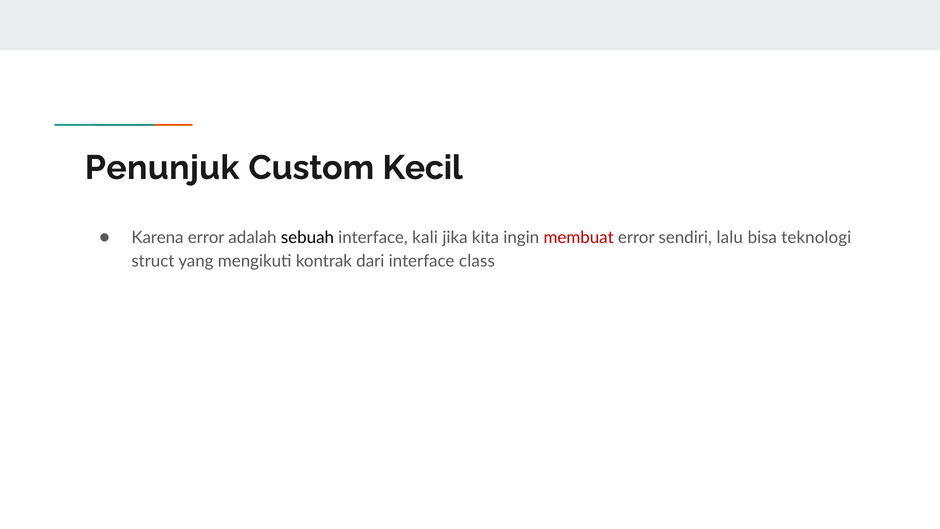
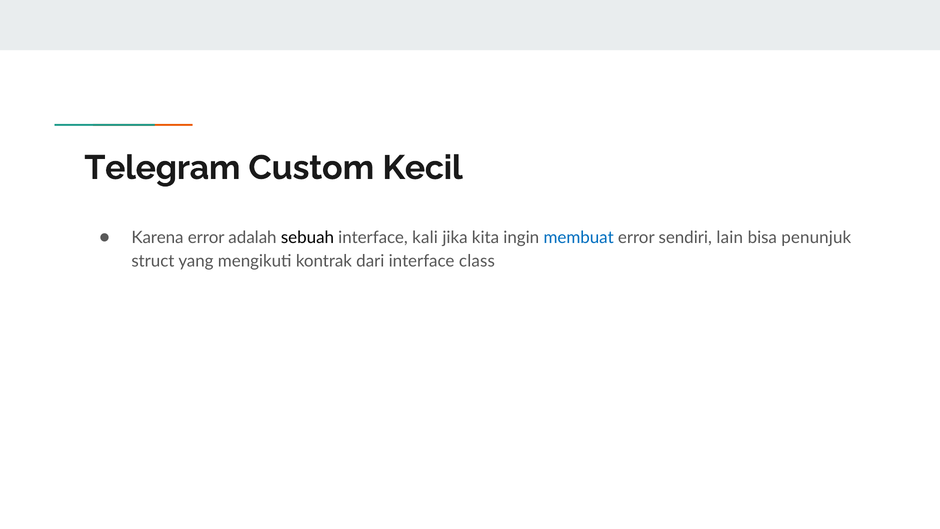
Penunjuk: Penunjuk -> Telegram
membuat colour: red -> blue
lalu: lalu -> lain
teknologi: teknologi -> penunjuk
